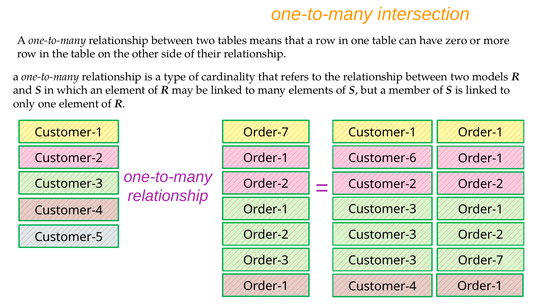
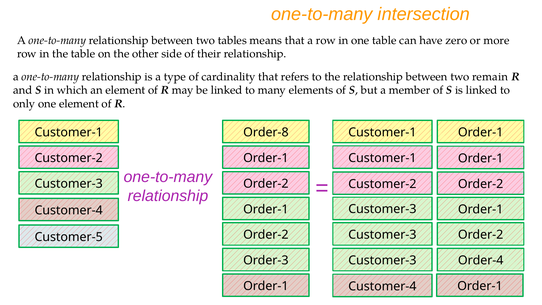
models: models -> remain
Order-7 at (266, 132): Order-7 -> Order-8
Customer-6 at (382, 158): Customer-6 -> Customer-1
Order-7 at (481, 260): Order-7 -> Order-4
